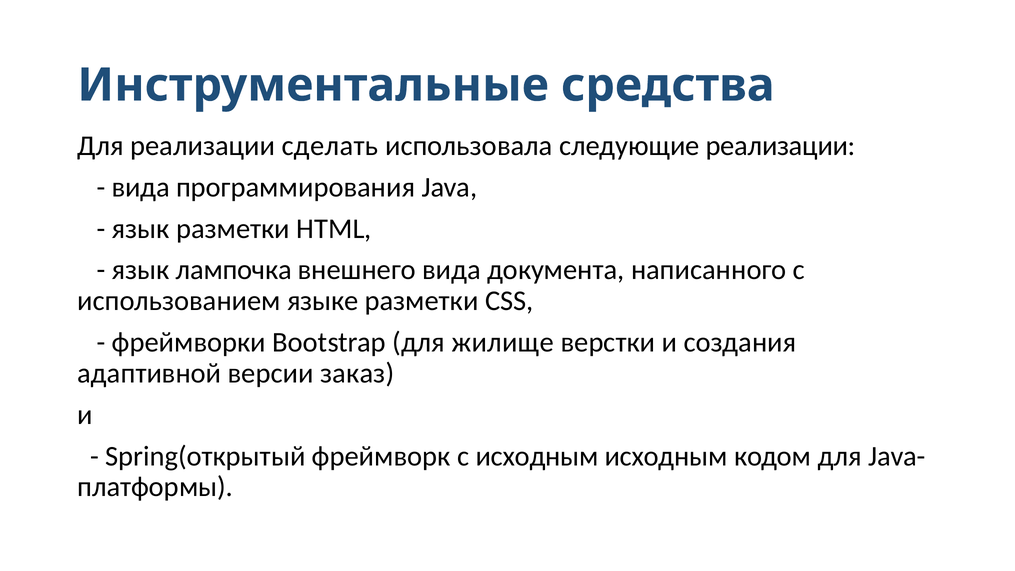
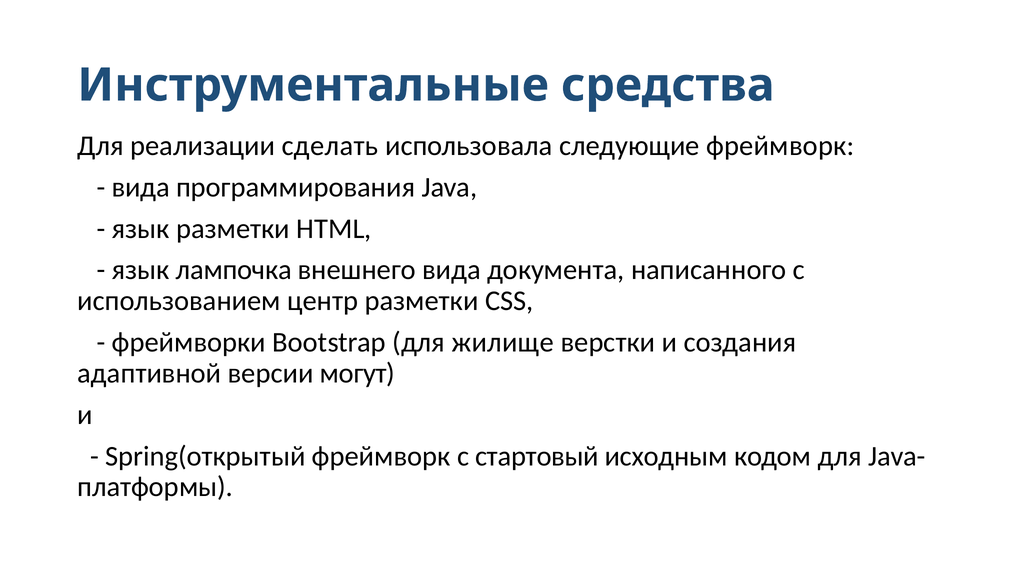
следующие реализации: реализации -> фреймворк
языке: языке -> центр
заказ: заказ -> могут
с исходным: исходным -> стартовый
